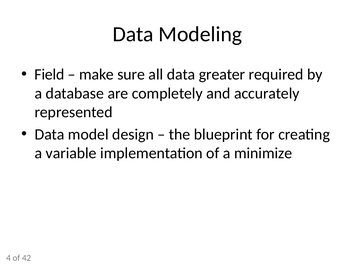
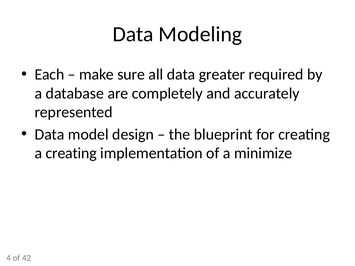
Field: Field -> Each
a variable: variable -> creating
